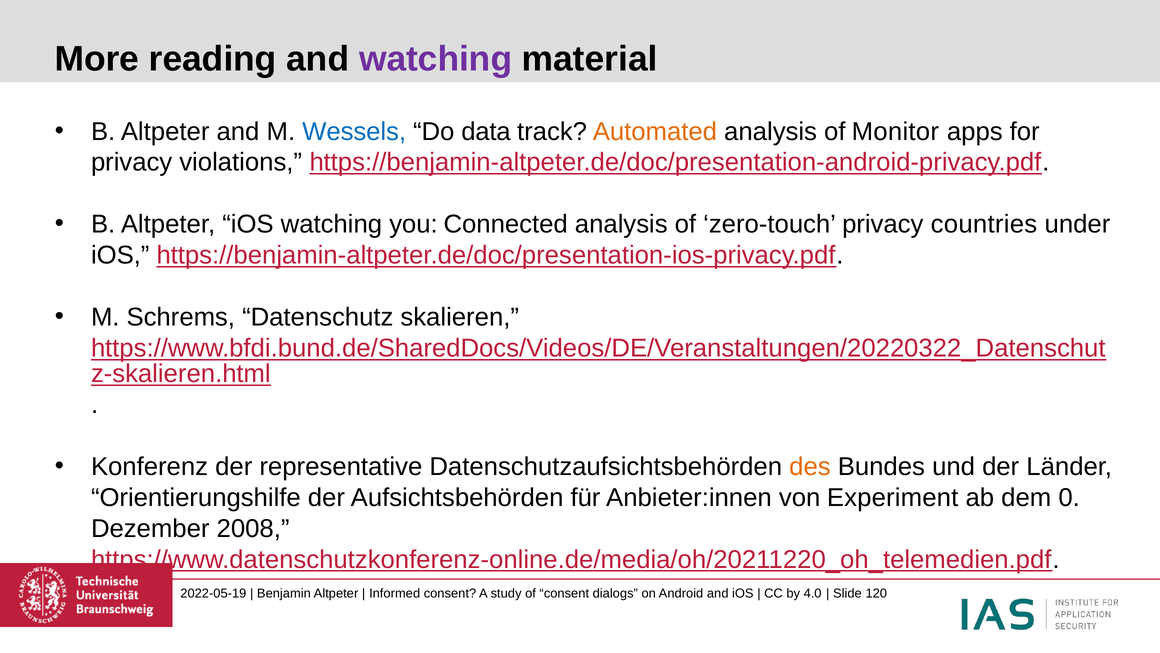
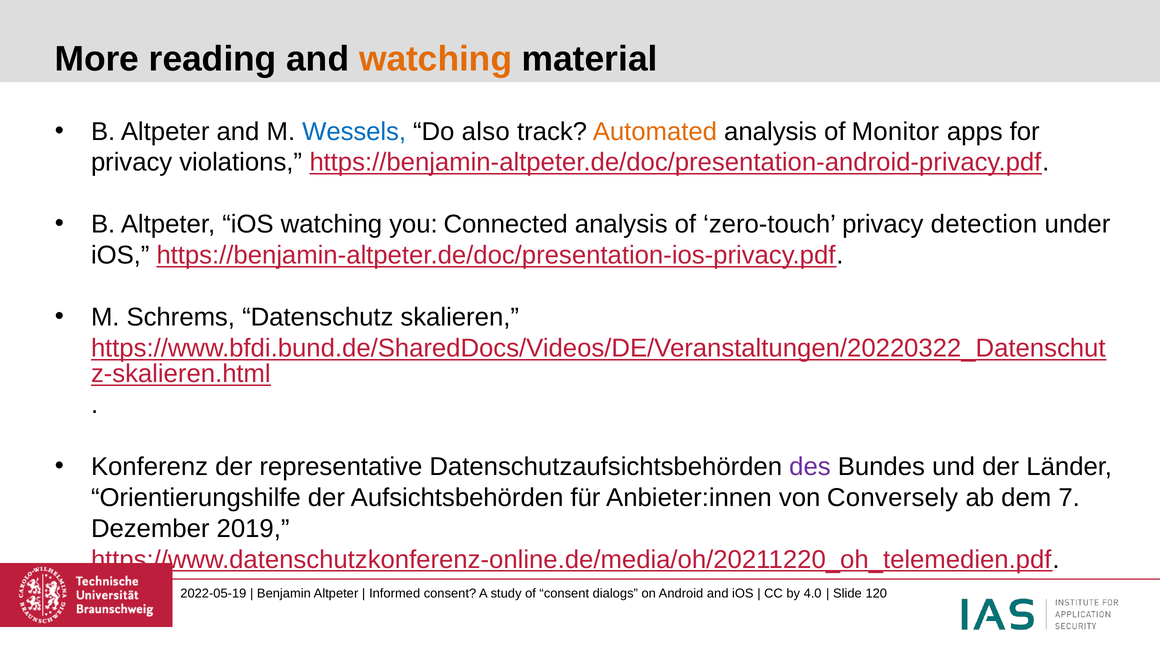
watching at (436, 59) colour: purple -> orange
data: data -> also
countries: countries -> detection
des colour: orange -> purple
Experiment: Experiment -> Conversely
0: 0 -> 7
2008: 2008 -> 2019
